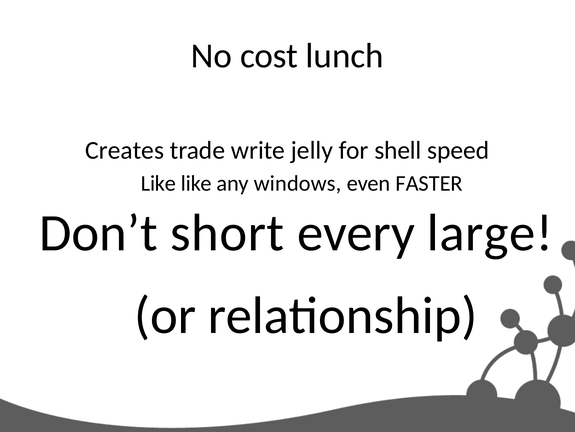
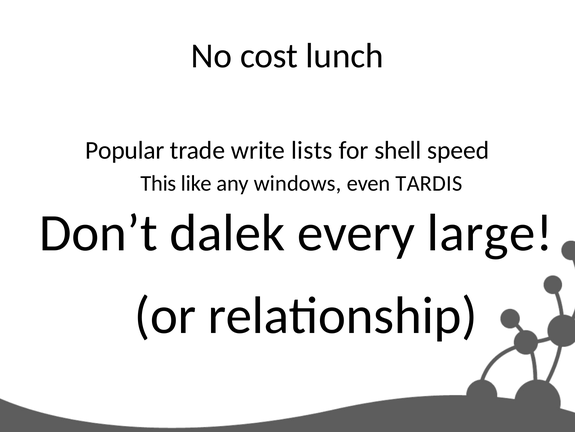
Creates: Creates -> Popular
jelly: jelly -> lists
Like at (158, 183): Like -> This
FASTER: FASTER -> TARDIS
short: short -> dalek
